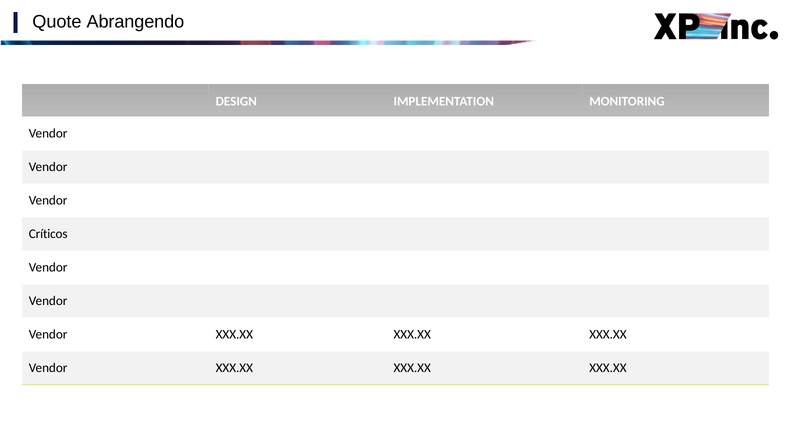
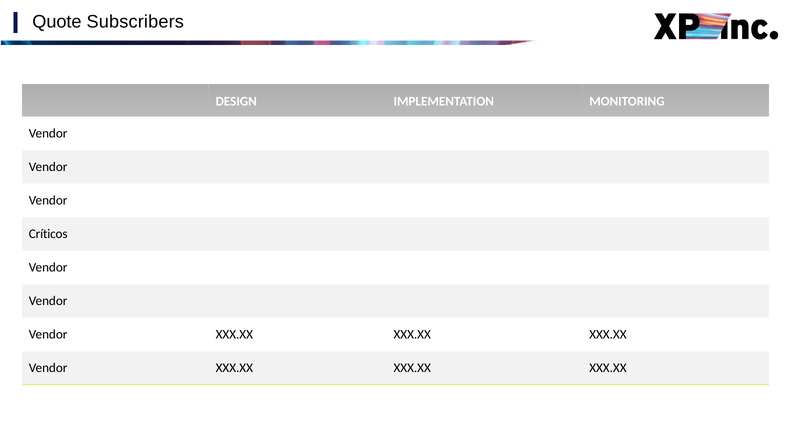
Abrangendo: Abrangendo -> Subscribers
